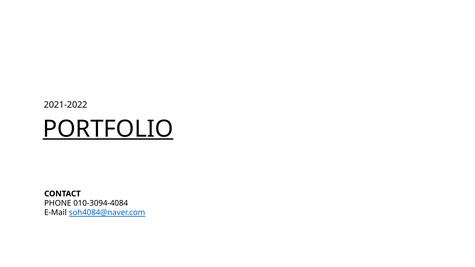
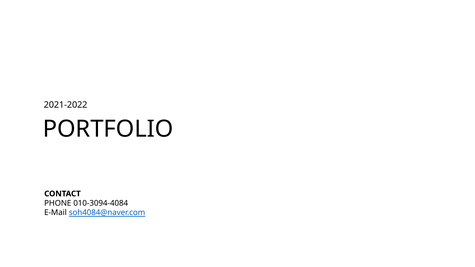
PORTFOLIO underline: present -> none
